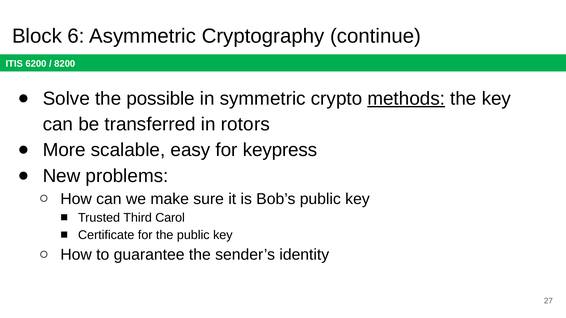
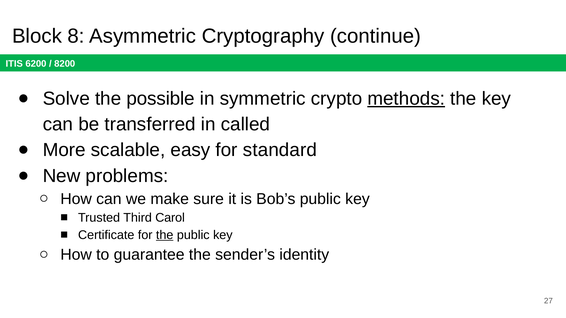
6: 6 -> 8
rotors: rotors -> called
keypress: keypress -> standard
the at (165, 235) underline: none -> present
